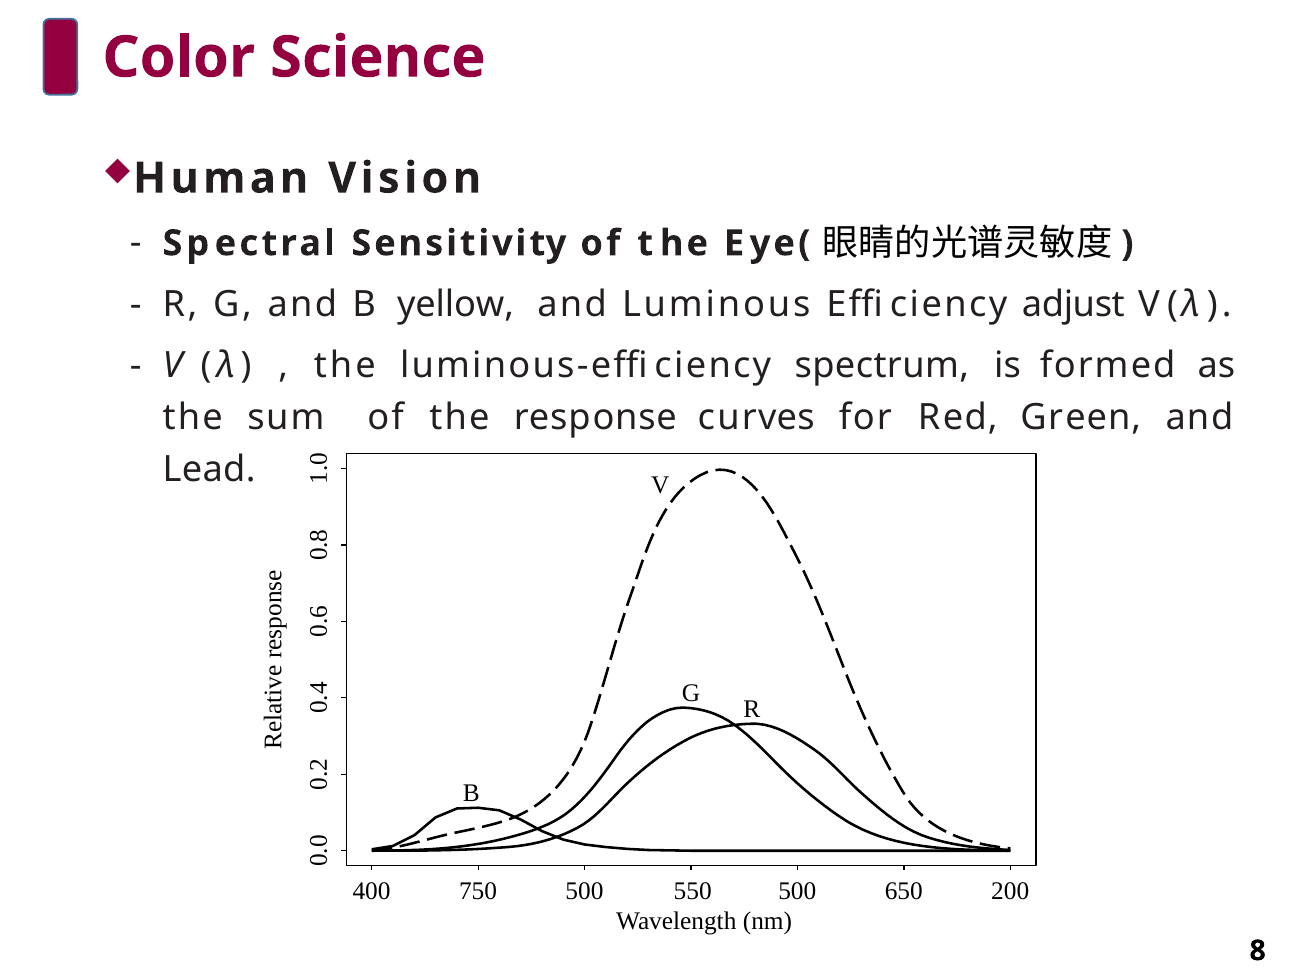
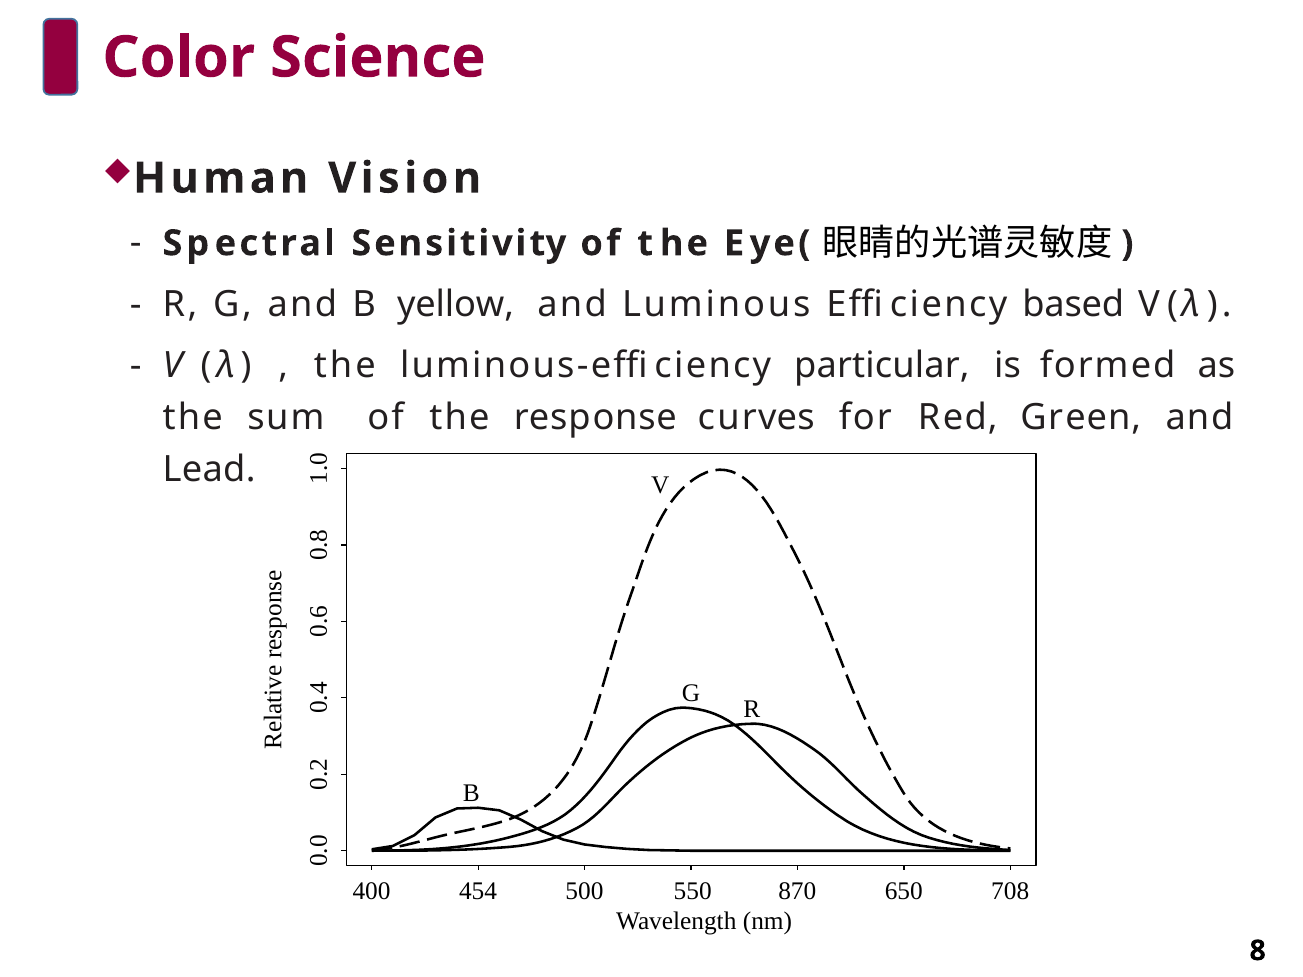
adjust: adjust -> based
spectrum: spectrum -> particular
750: 750 -> 454
550 500: 500 -> 870
200: 200 -> 708
